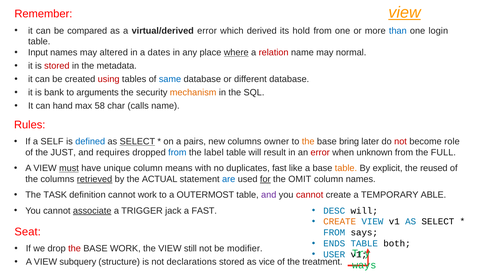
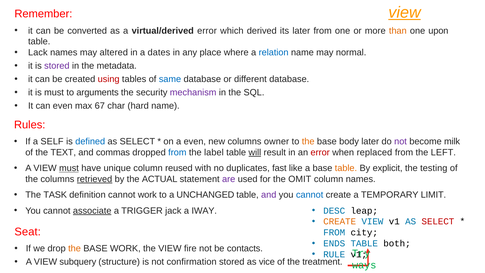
compared: compared -> converted
its hold: hold -> later
than colour: blue -> orange
login: login -> upon
Input: Input -> Lack
where underline: present -> none
relation colour: red -> blue
stored at (57, 66) colour: red -> purple
is bank: bank -> must
mechanism colour: orange -> purple
can hand: hand -> even
58: 58 -> 67
calls: calls -> hard
SELECT at (137, 141) underline: present -> none
a pairs: pairs -> even
bring: bring -> body
not at (401, 141) colour: red -> purple
role: role -> milk
JUST: JUST -> TEXT
requires: requires -> commas
will at (255, 152) underline: none -> present
unknown: unknown -> replaced
FULL: FULL -> LEFT
means: means -> reused
reused: reused -> testing
are colour: blue -> purple
for underline: present -> none
OUTERMOST: OUTERMOST -> UNCHANGED
cannot at (310, 195) colour: red -> blue
ABLE: ABLE -> LIMIT
a FAST: FAST -> IWAY
DESC will: will -> leap
SELECT at (438, 222) colour: black -> red
says: says -> city
the at (75, 248) colour: red -> orange
still: still -> fire
modifier: modifier -> contacts
USER: USER -> RULE
declarations: declarations -> confirmation
